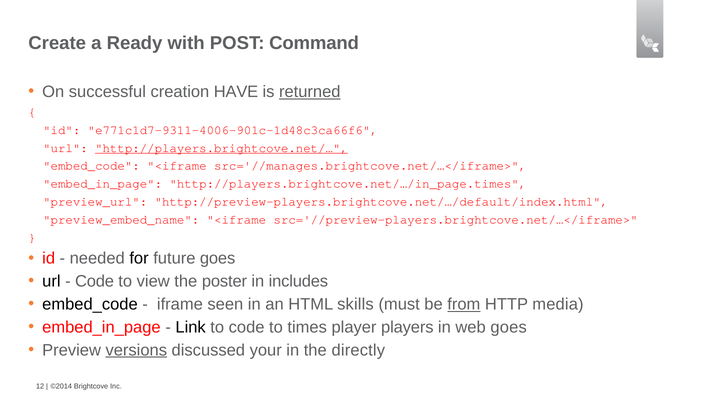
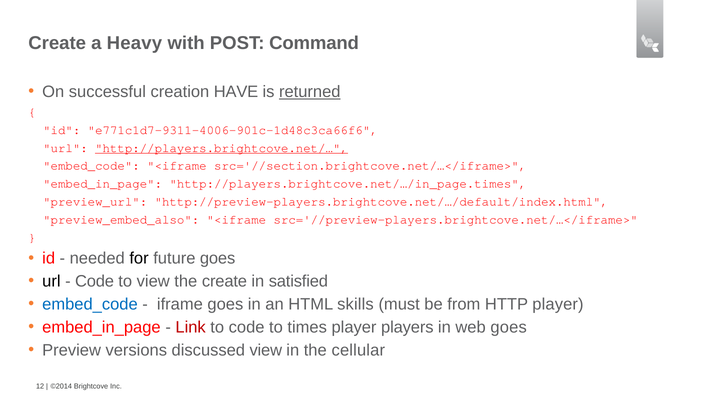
Ready: Ready -> Heavy
src='//manages.brightcove.net/…</iframe>: src='//manages.brightcove.net/…</iframe> -> src='//section.brightcove.net/…</iframe>
preview_embed_name: preview_embed_name -> preview_embed_also
the poster: poster -> create
includes: includes -> satisfied
embed_code at (90, 304) colour: black -> blue
iframe seen: seen -> goes
from underline: present -> none
HTTP media: media -> player
Link colour: black -> red
versions underline: present -> none
discussed your: your -> view
directly: directly -> cellular
